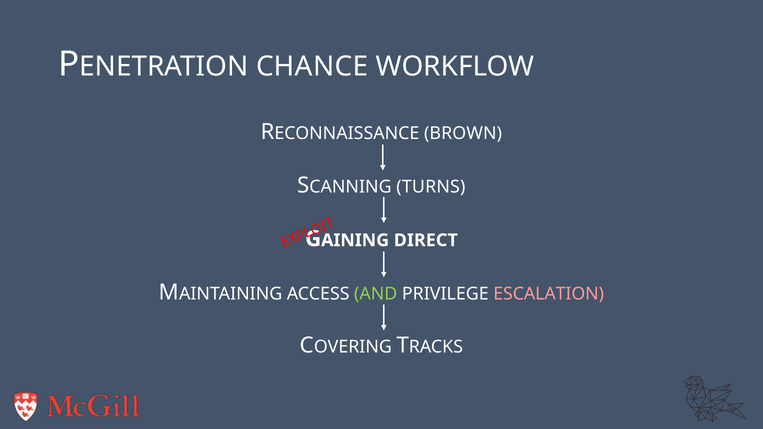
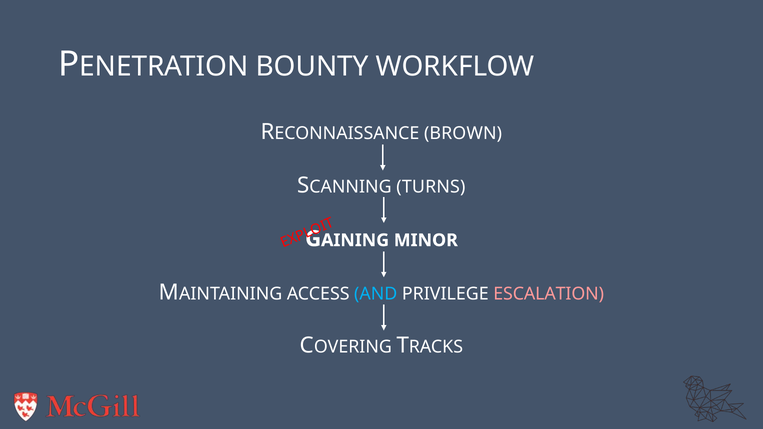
CHANCE: CHANCE -> BOUNTY
DIRECT: DIRECT -> MINOR
AND colour: light green -> light blue
